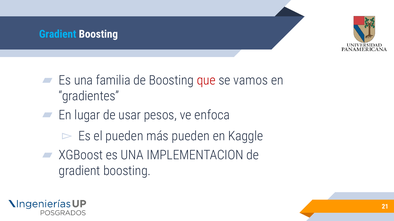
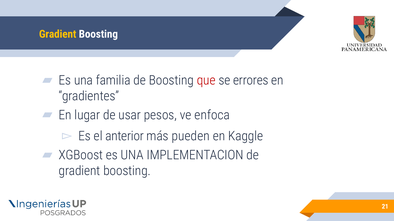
Gradient at (58, 34) colour: light blue -> yellow
vamos: vamos -> errores
el pueden: pueden -> anterior
